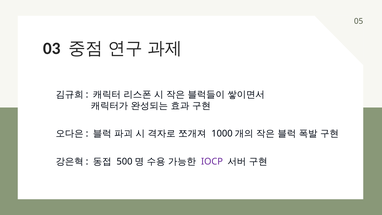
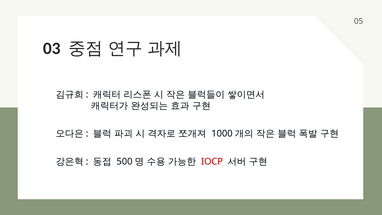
IOCP colour: purple -> red
